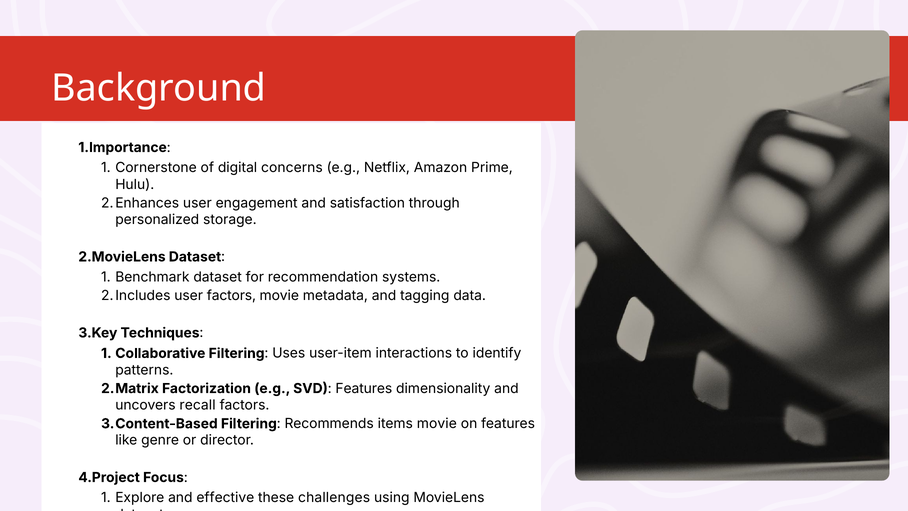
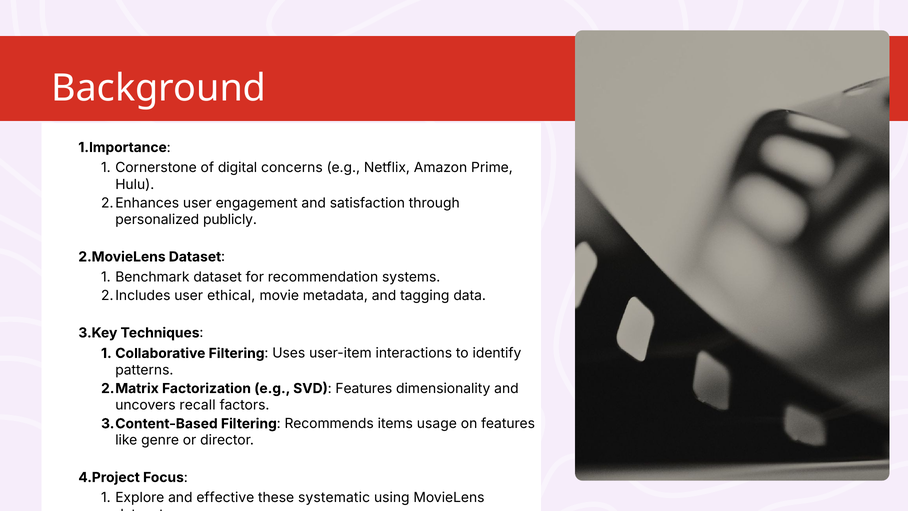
storage: storage -> publicly
user factors: factors -> ethical
items movie: movie -> usage
challenges: challenges -> systematic
